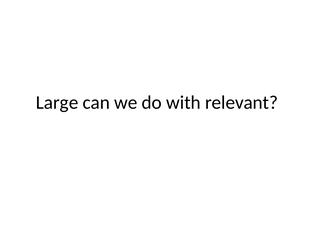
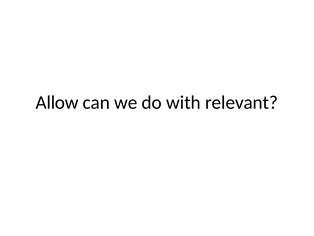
Large: Large -> Allow
